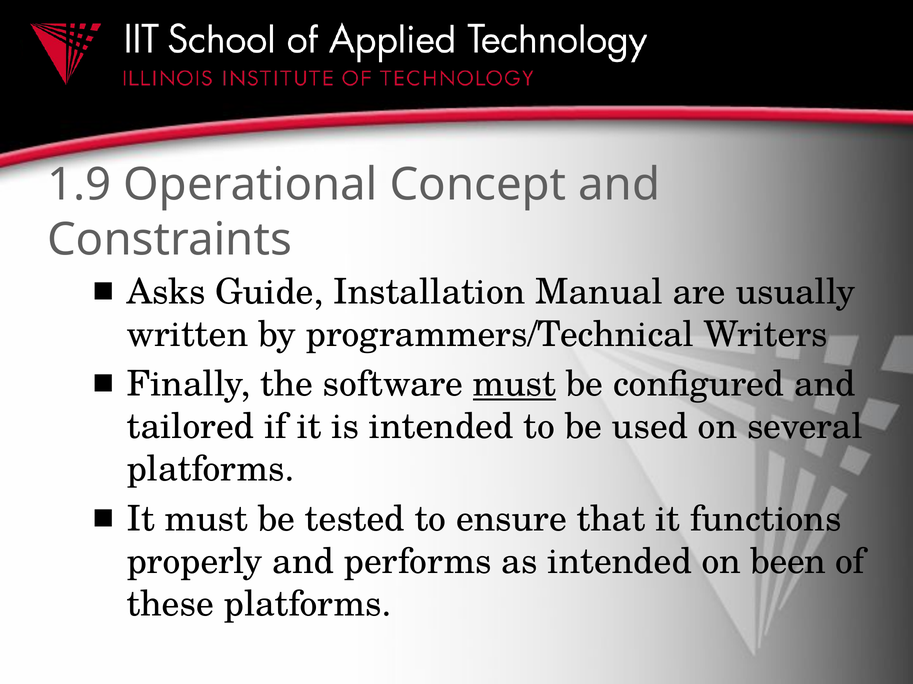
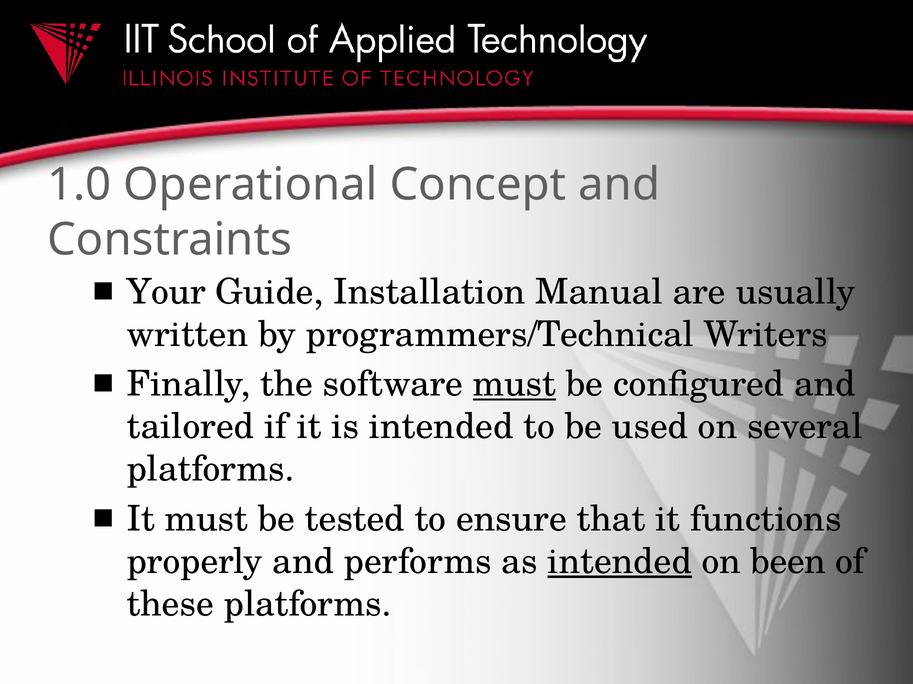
1.9: 1.9 -> 1.0
Asks: Asks -> Your
intended at (620, 562) underline: none -> present
